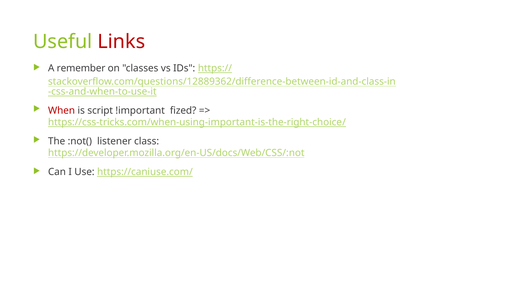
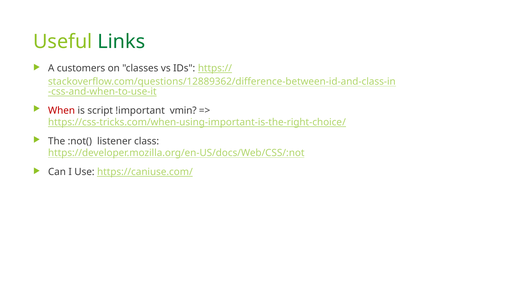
Links colour: red -> green
remember: remember -> customers
fized: fized -> vmin
